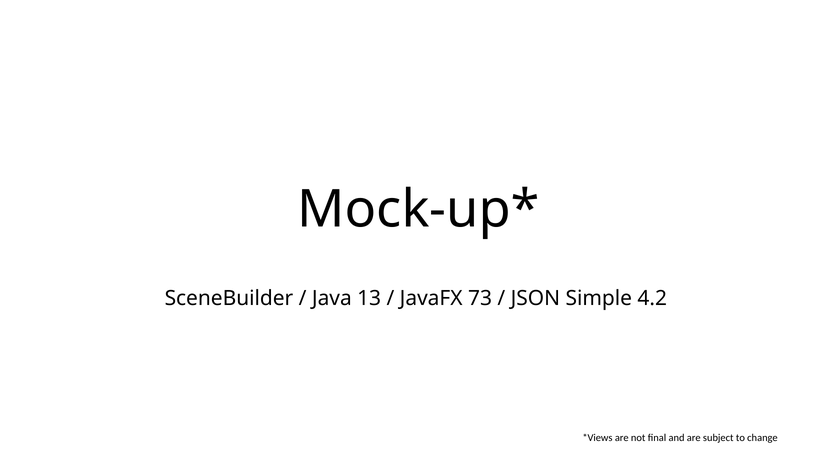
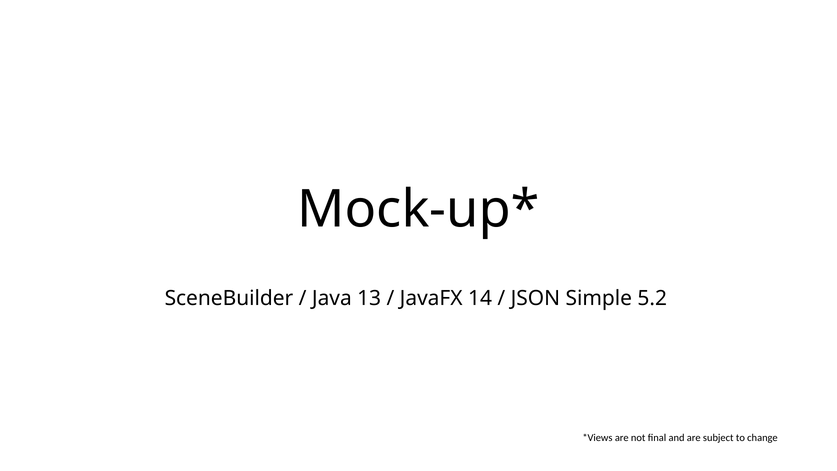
73: 73 -> 14
4.2: 4.2 -> 5.2
